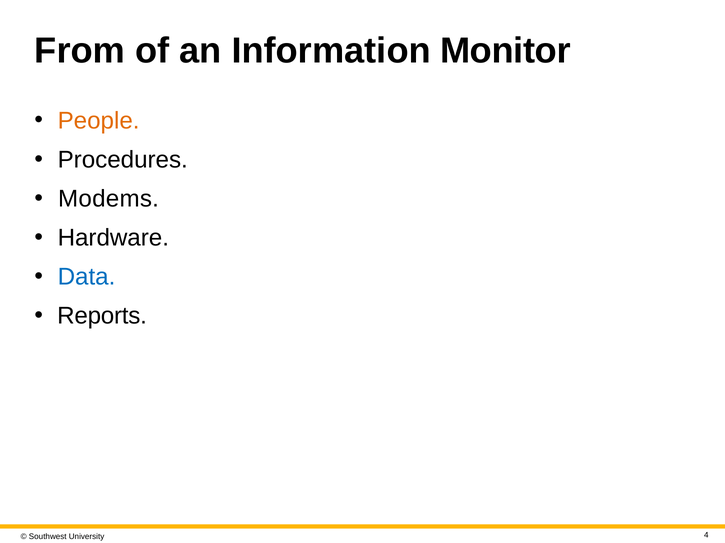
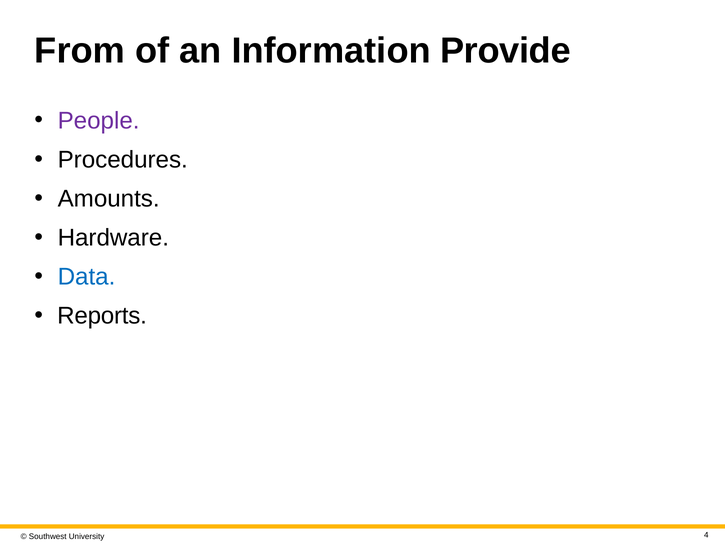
Monitor: Monitor -> Provide
People colour: orange -> purple
Modems: Modems -> Amounts
